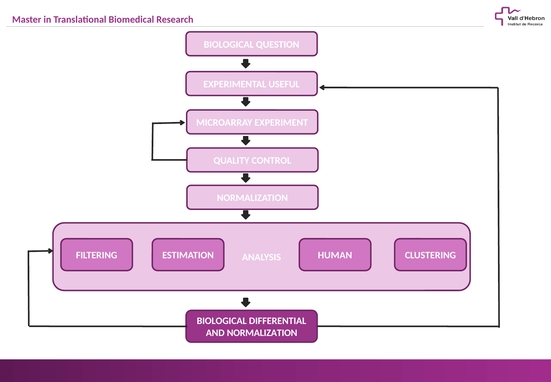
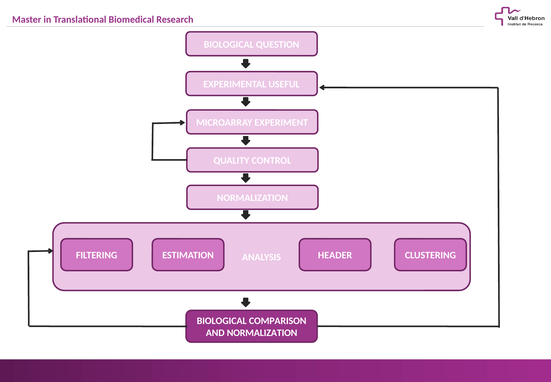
HUMAN: HUMAN -> HEADER
DIFFERENTIAL: DIFFERENTIAL -> COMPARISON
